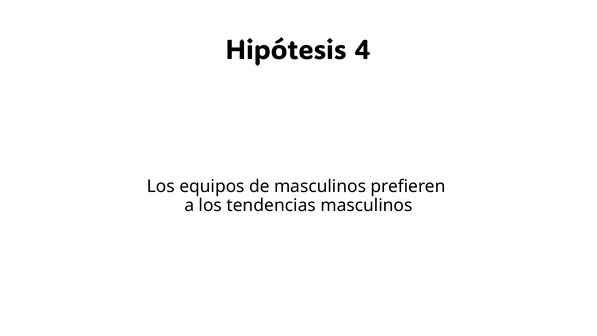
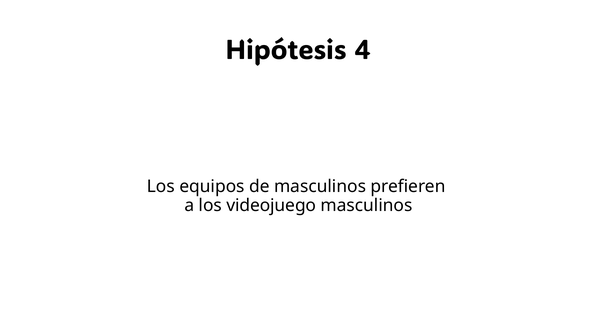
tendencias: tendencias -> videojuego
